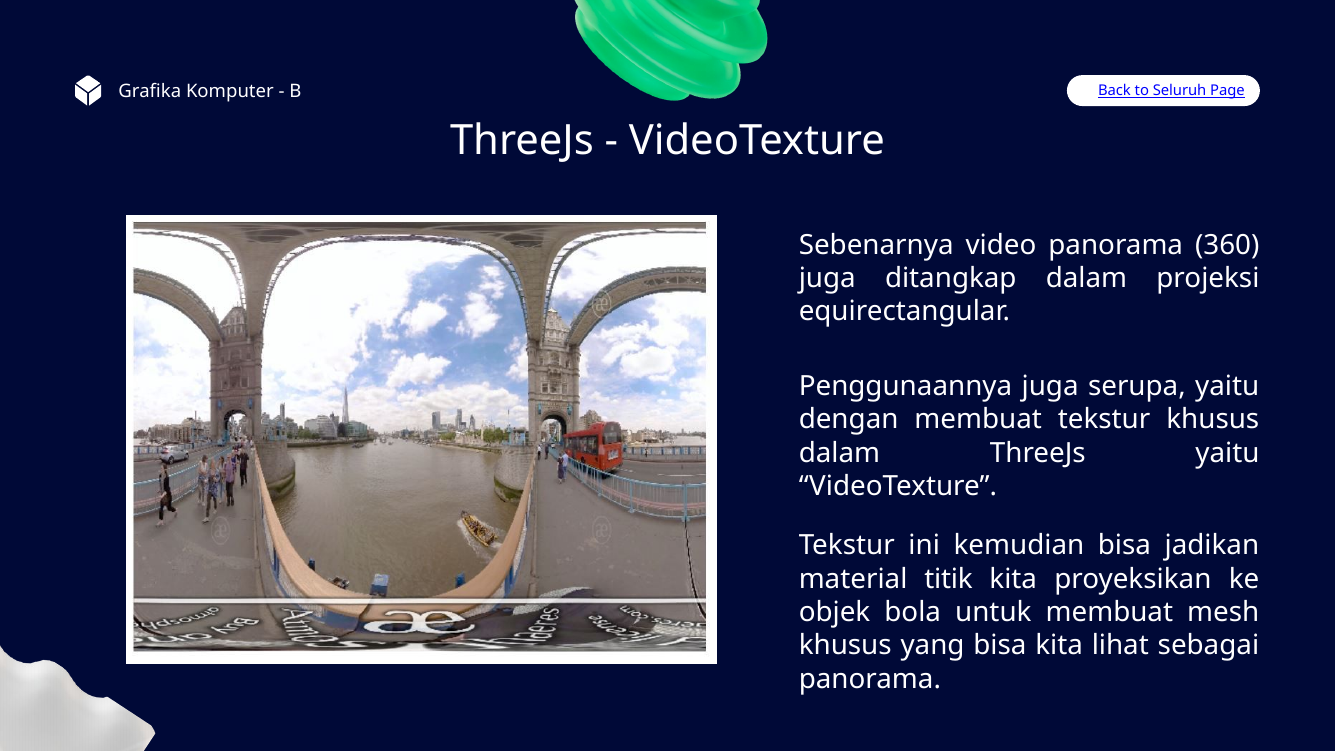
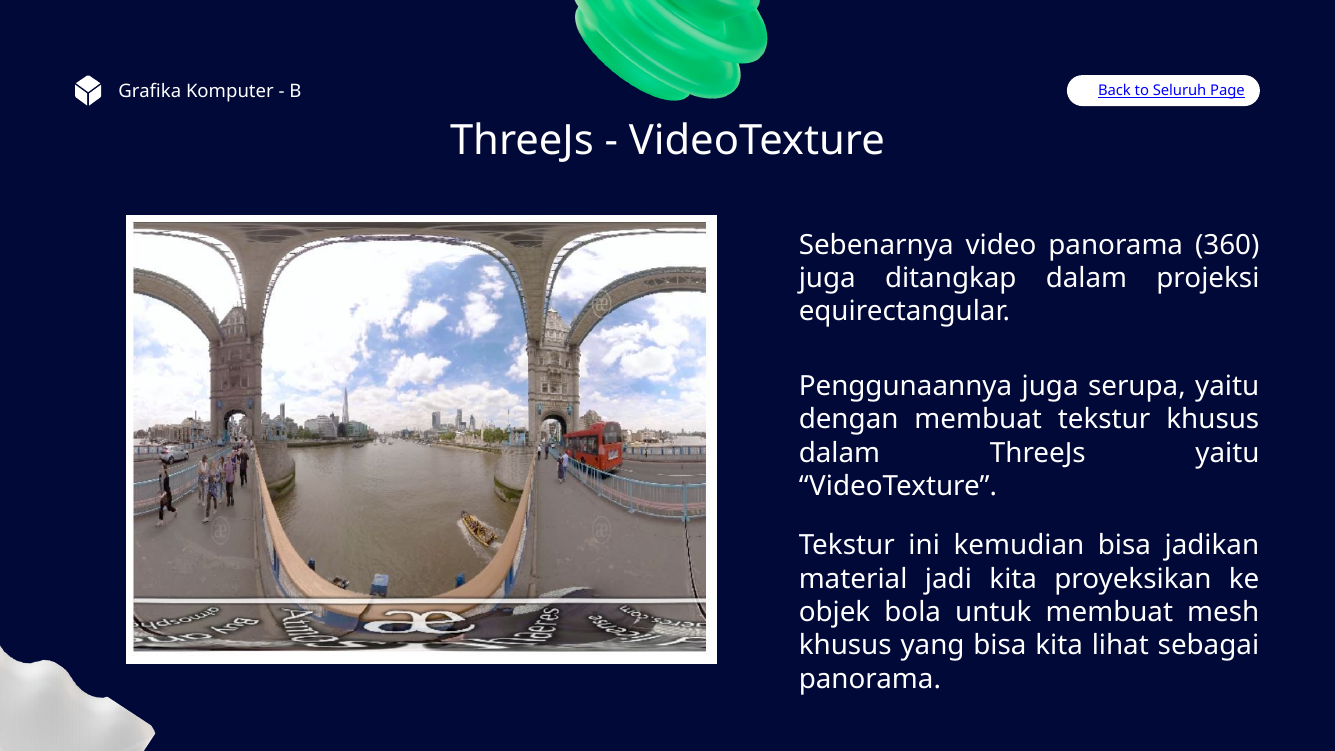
titik: titik -> jadi
